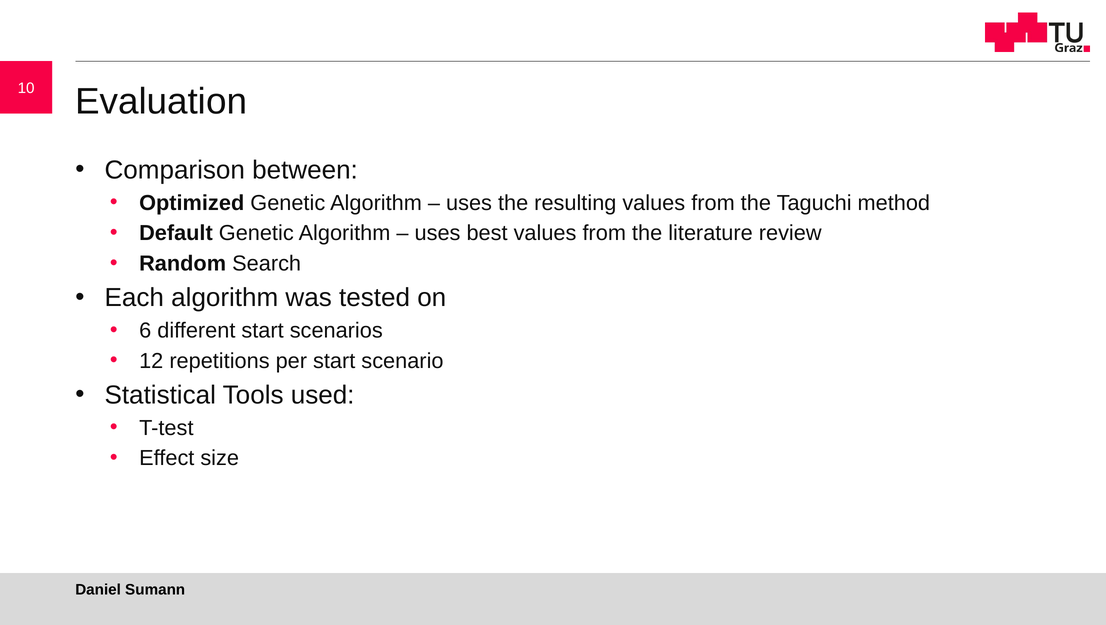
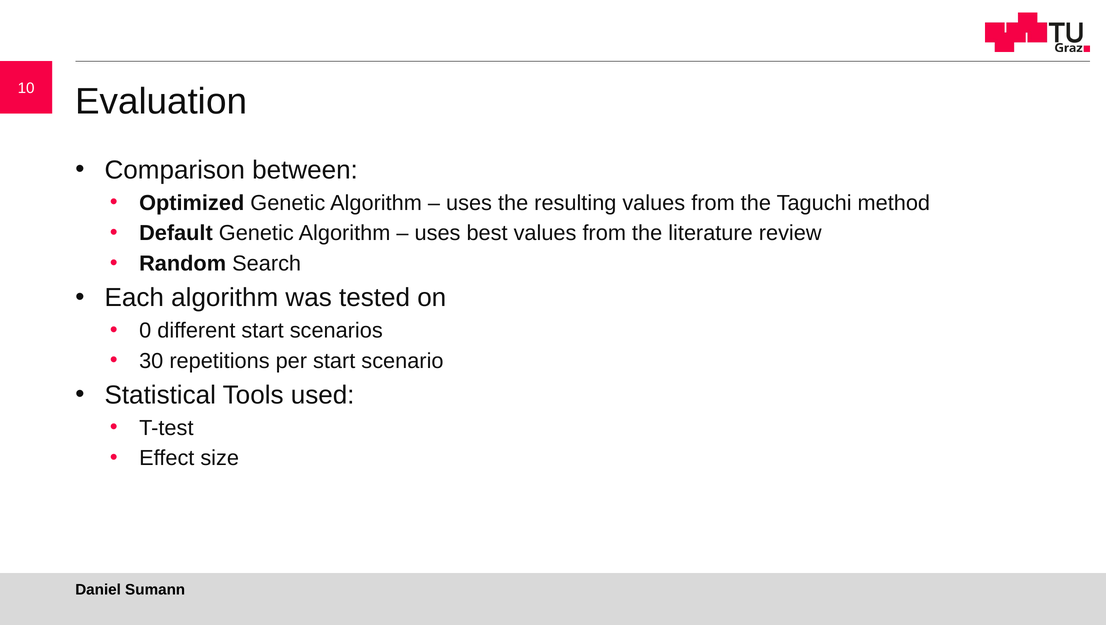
6: 6 -> 0
12: 12 -> 30
